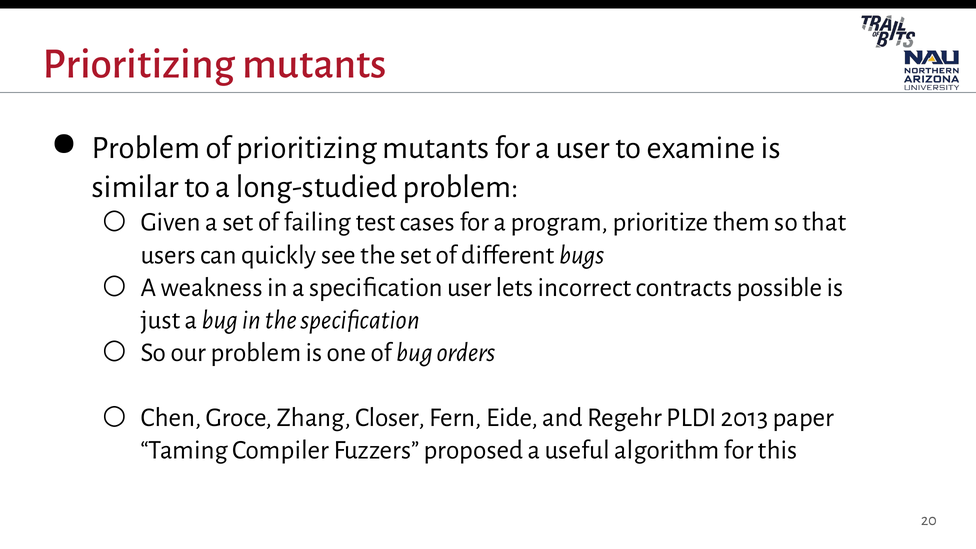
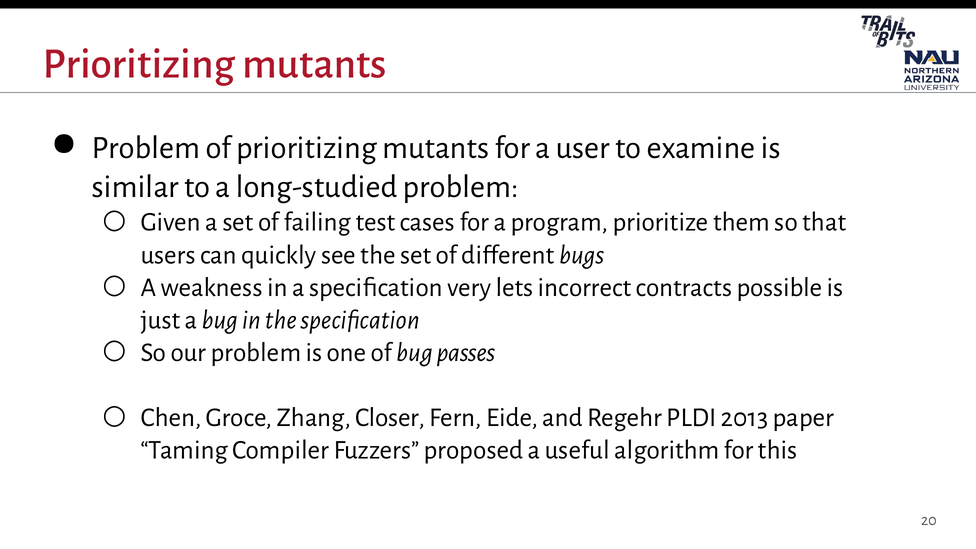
specification user: user -> very
orders: orders -> passes
